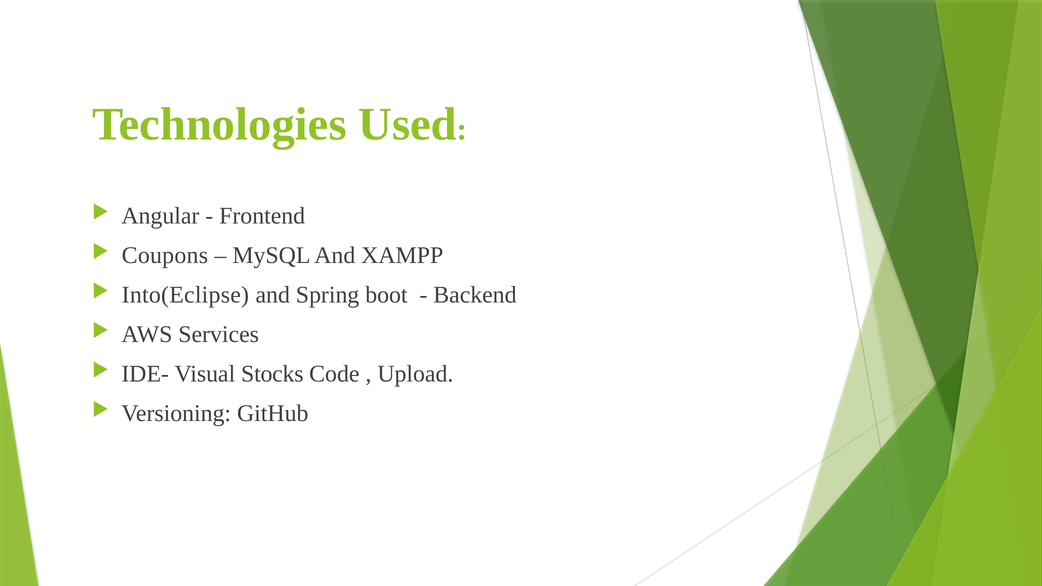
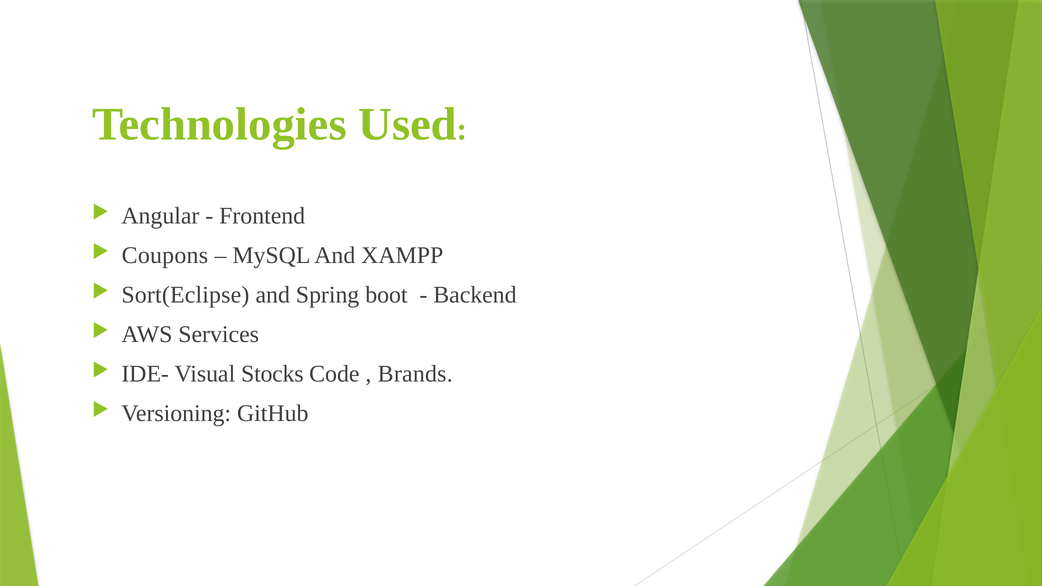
Into(Eclipse: Into(Eclipse -> Sort(Eclipse
Upload: Upload -> Brands
